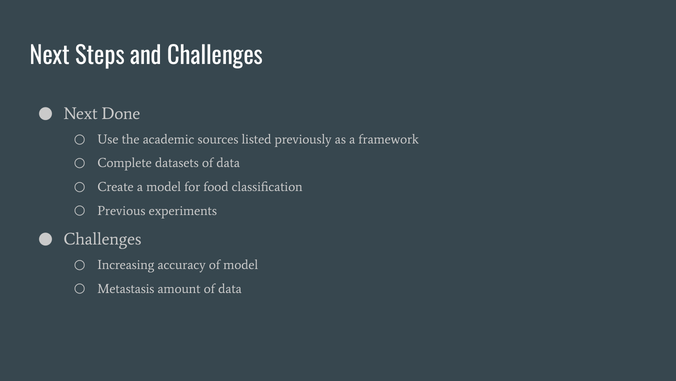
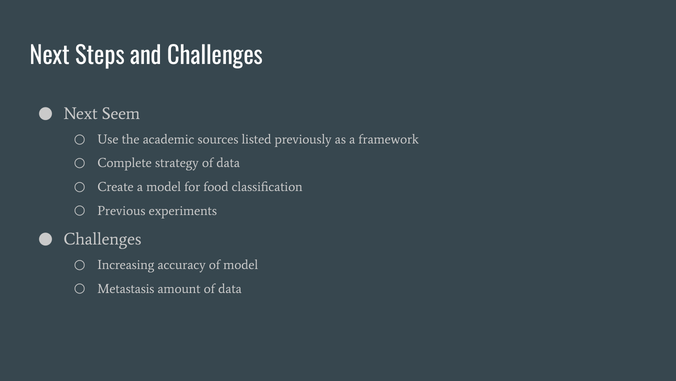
Done: Done -> Seem
datasets: datasets -> strategy
